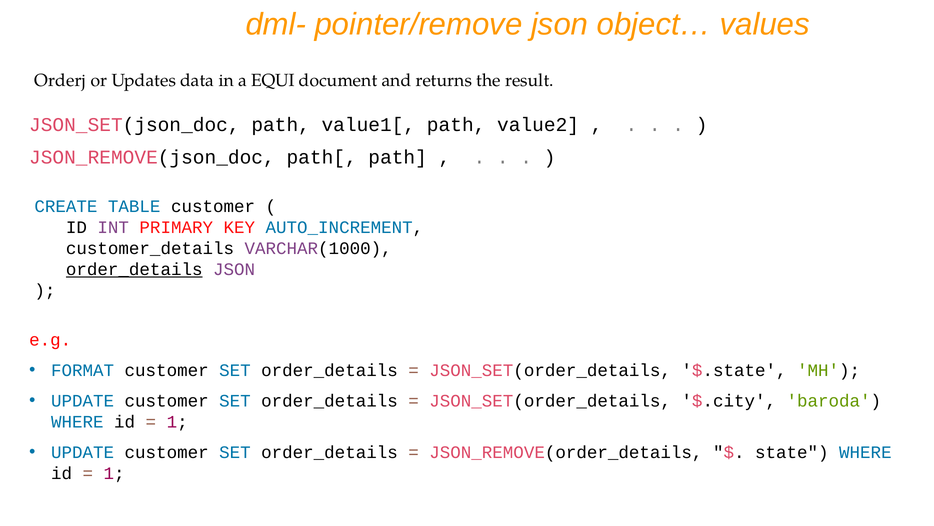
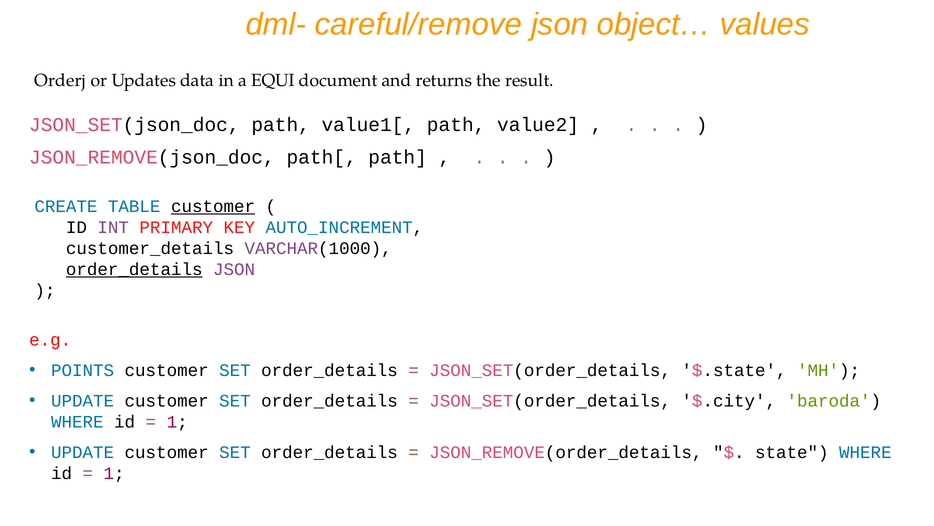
pointer/remove: pointer/remove -> careful/remove
customer at (213, 206) underline: none -> present
FORMAT: FORMAT -> POINTS
